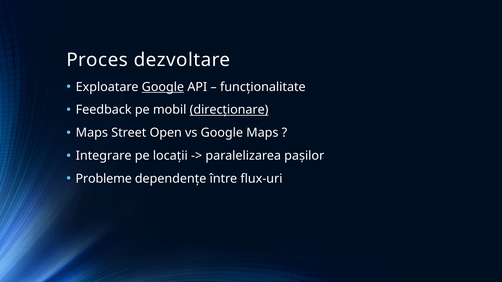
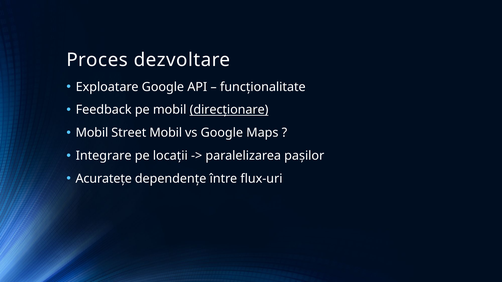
Google at (163, 87) underline: present -> none
Maps at (92, 133): Maps -> Mobil
Street Open: Open -> Mobil
Probleme: Probleme -> Acuratețe
